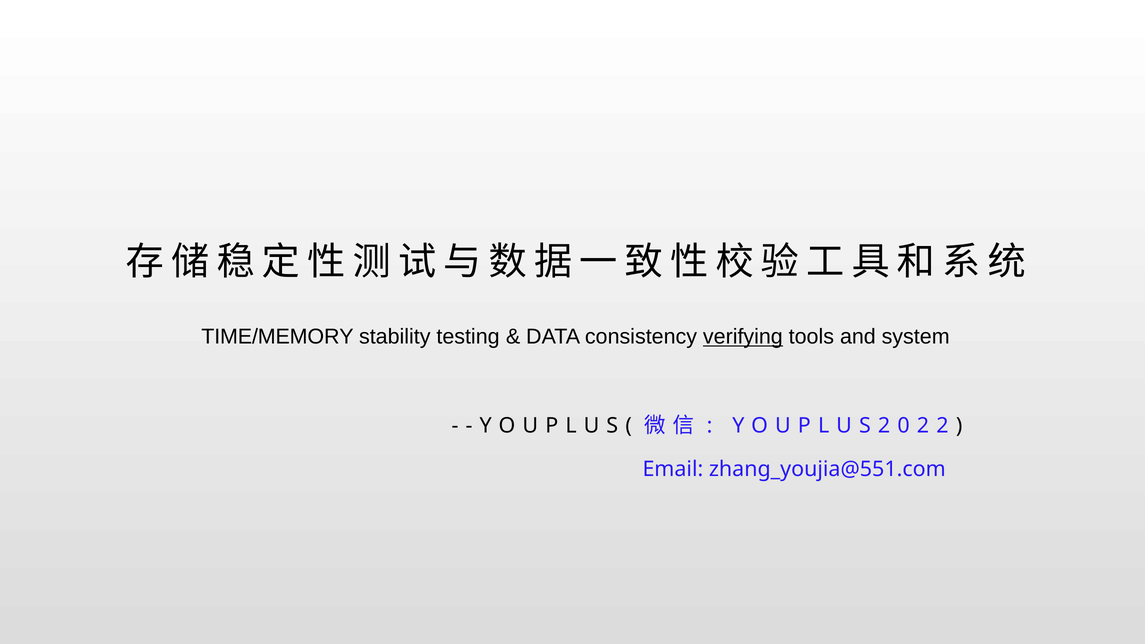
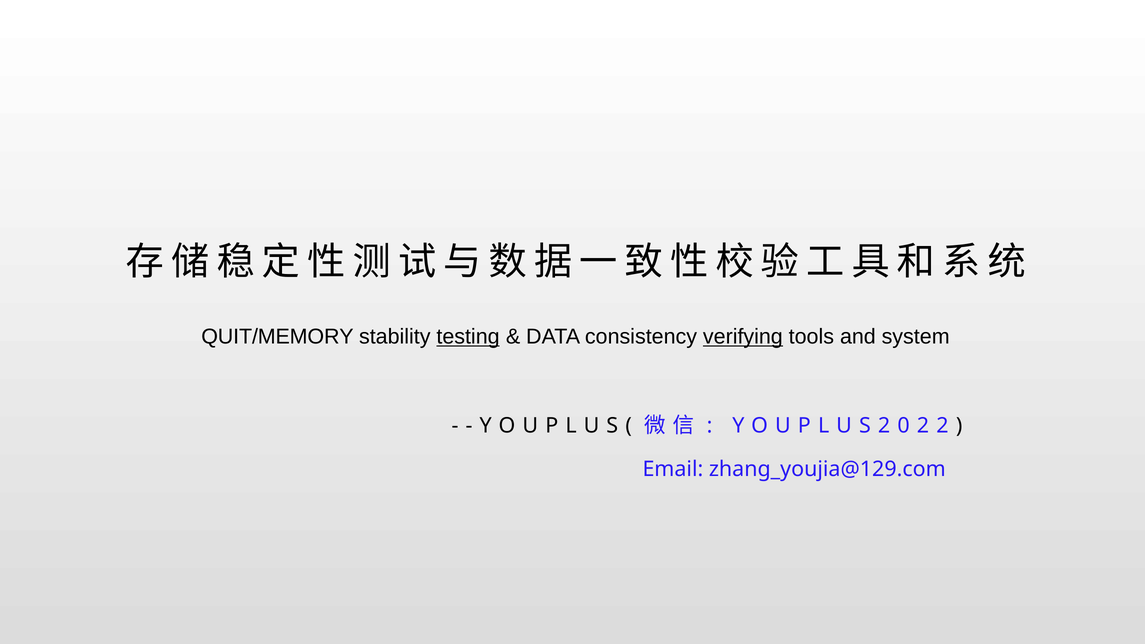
TIME/MEMORY: TIME/MEMORY -> QUIT/MEMORY
testing underline: none -> present
zhang_youjia@551.com: zhang_youjia@551.com -> zhang_youjia@129.com
